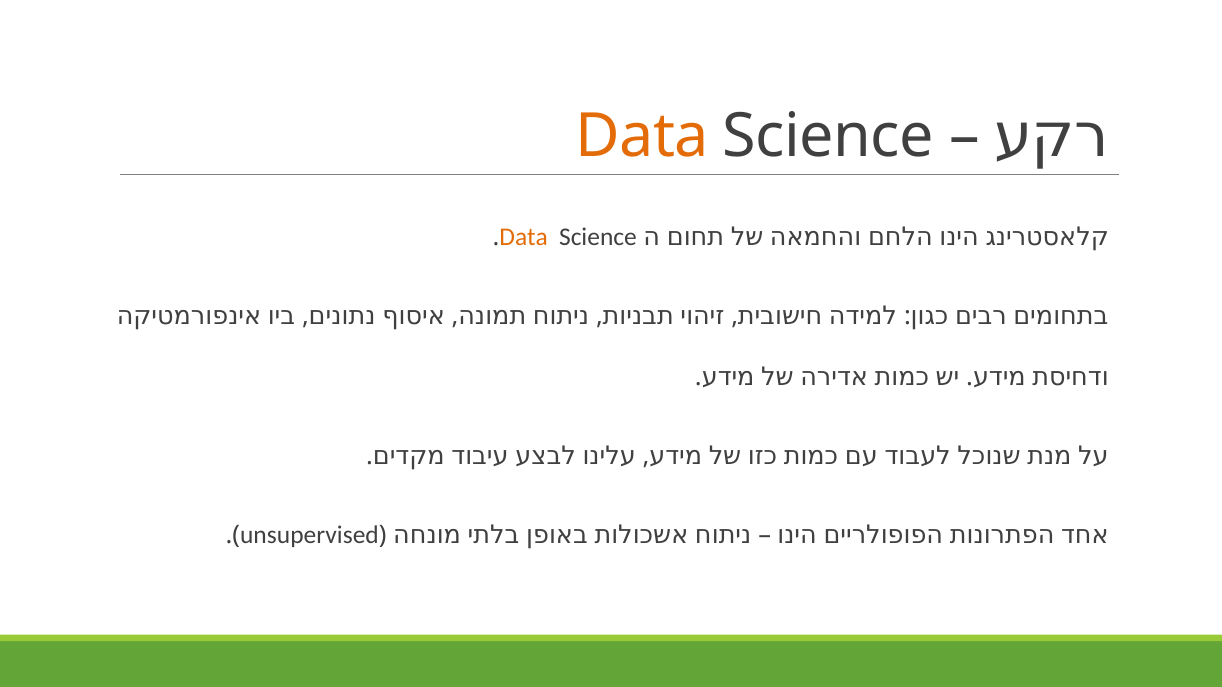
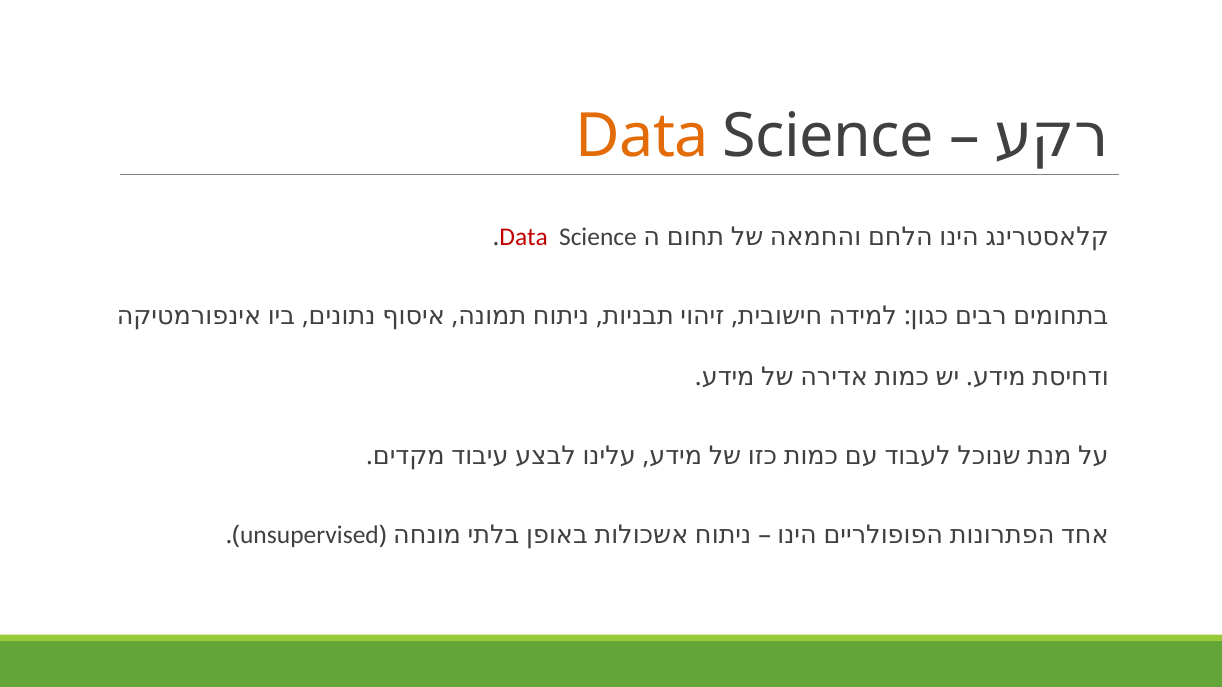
Data at (524, 237) colour: orange -> red
